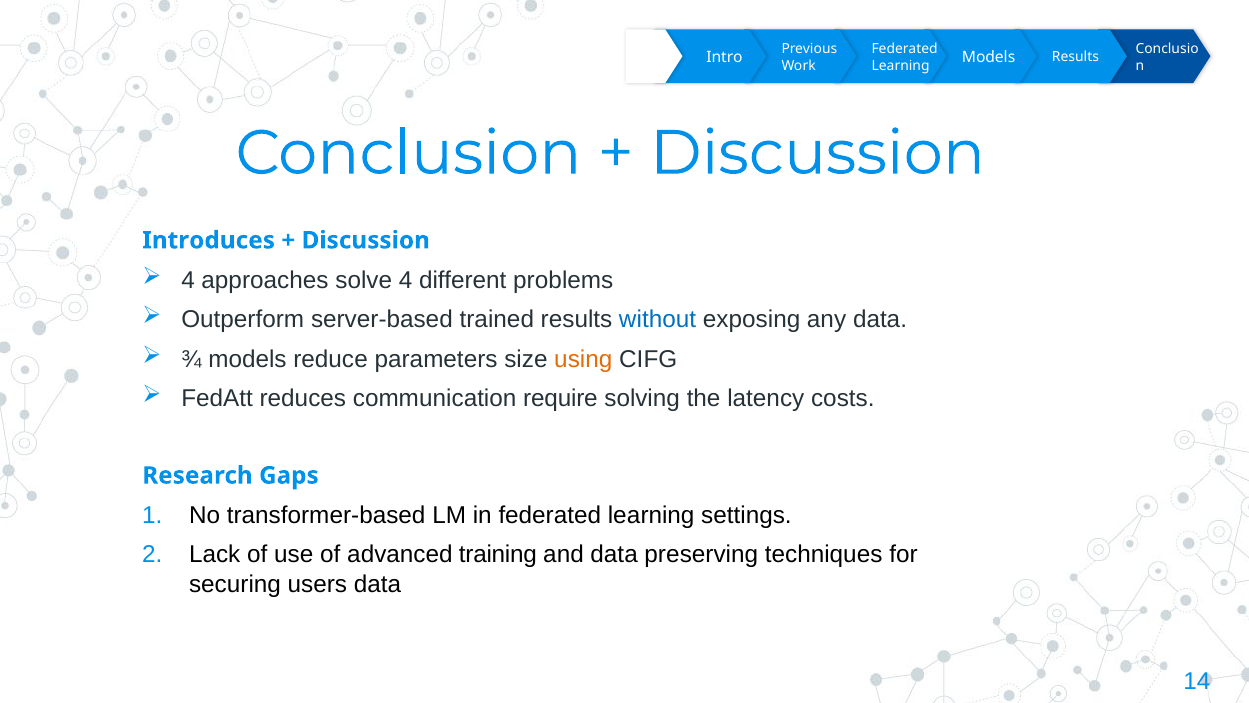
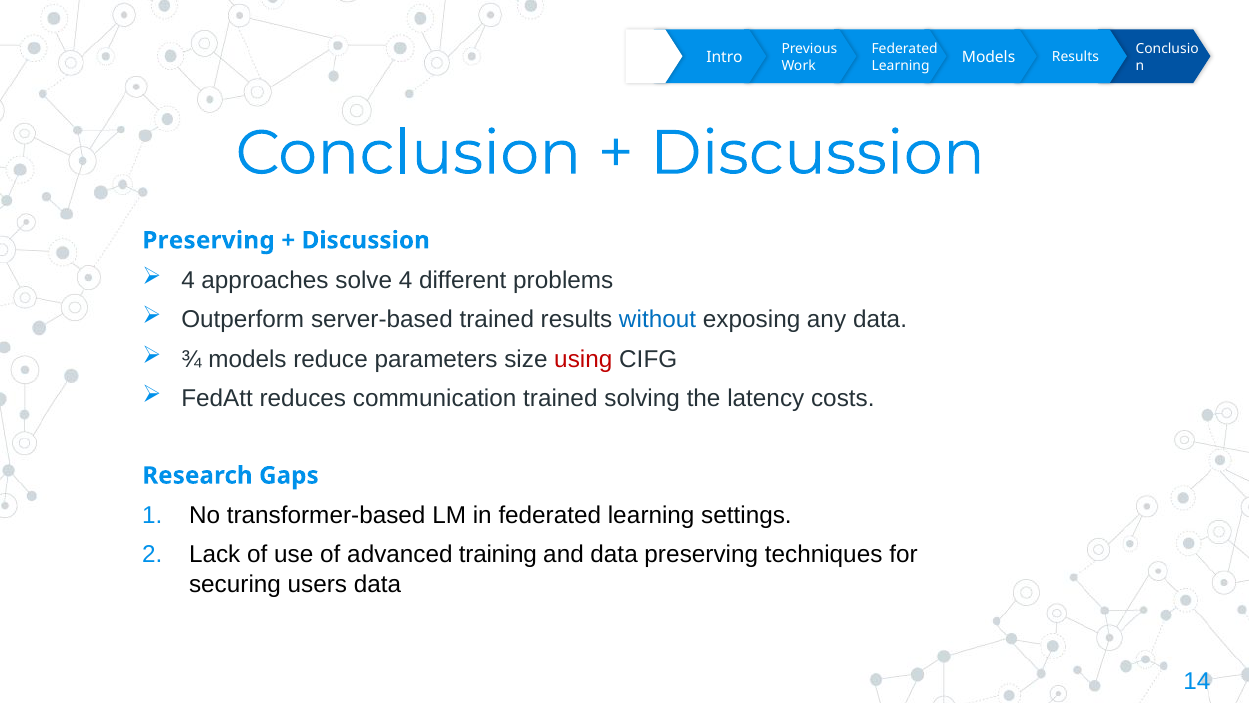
Introduces at (209, 240): Introduces -> Preserving
using colour: orange -> red
communication require: require -> trained
